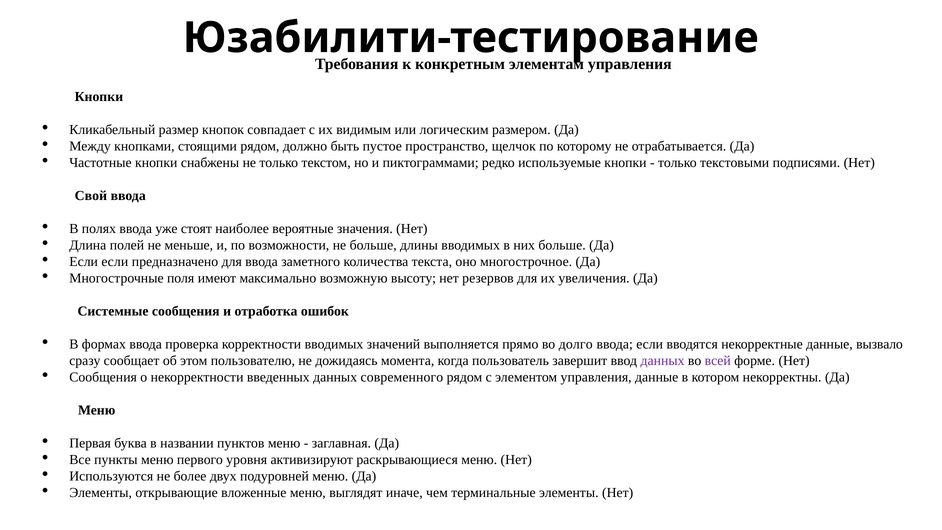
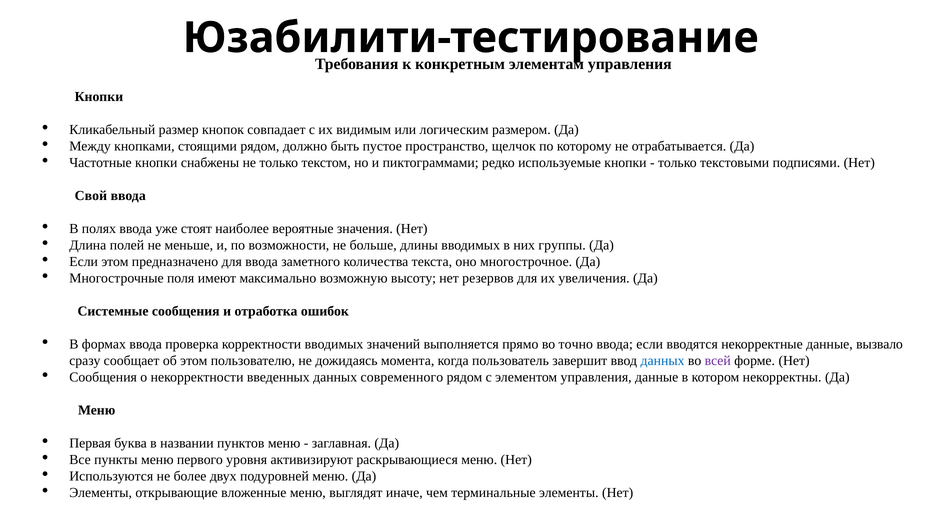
них больше: больше -> группы
Если если: если -> этом
долго: долго -> точно
данных at (663, 361) colour: purple -> blue
